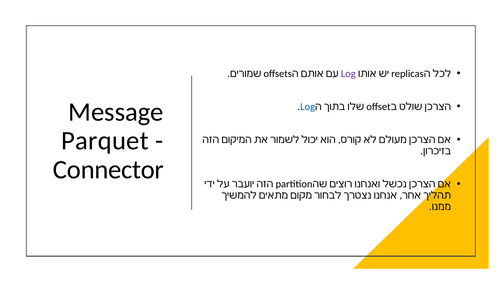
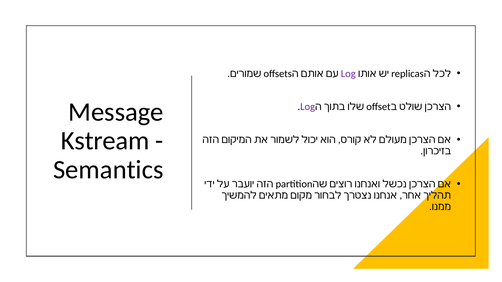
Log at (308, 107) colour: blue -> purple
Parquet: Parquet -> Kstream
Connector: Connector -> Semantics
